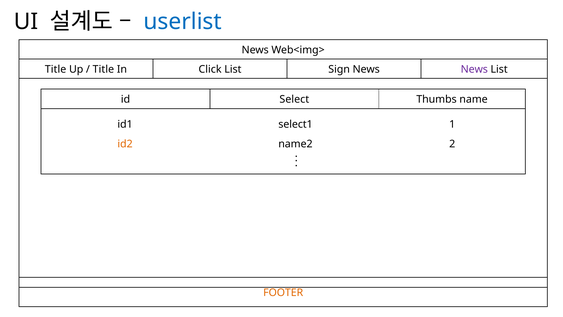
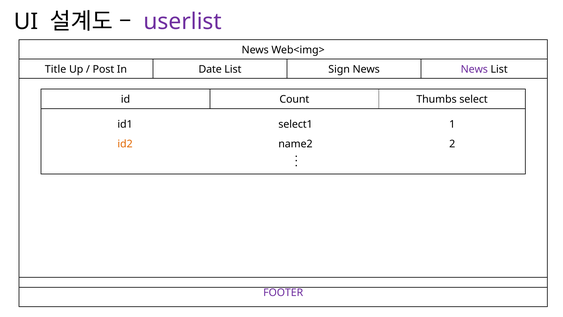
userlist colour: blue -> purple
Title at (103, 69): Title -> Post
Click: Click -> Date
Select: Select -> Count
name: name -> select
FOOTER colour: orange -> purple
